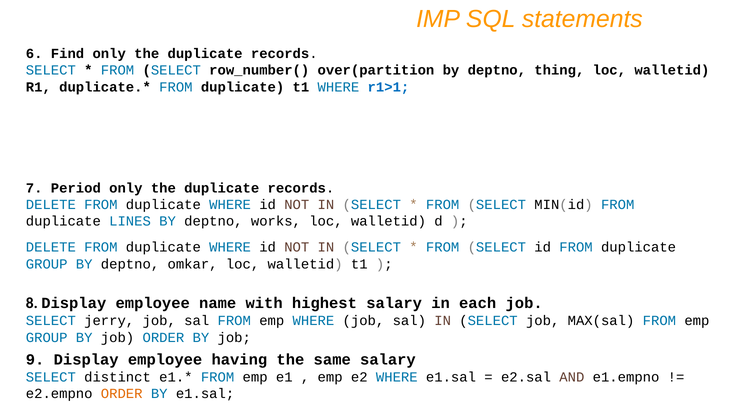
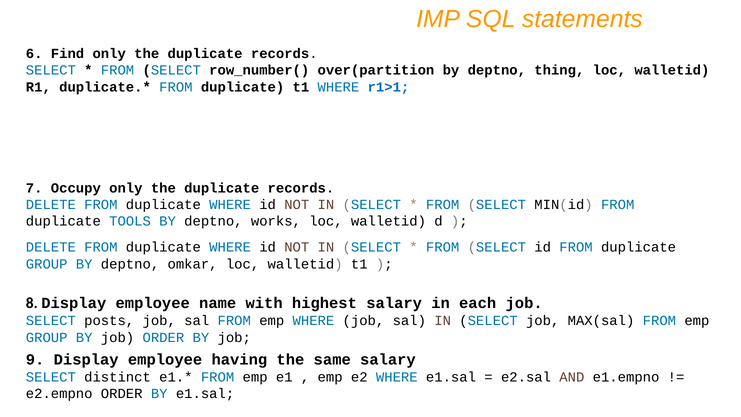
Period: Period -> Occupy
LINES: LINES -> TOOLS
jerry: jerry -> posts
ORDER at (122, 393) colour: orange -> black
